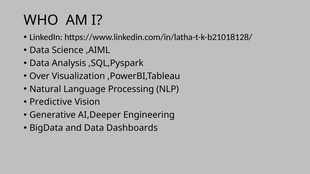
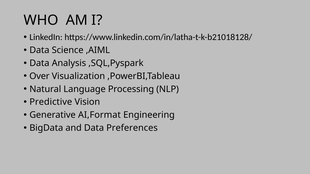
AI,Deeper: AI,Deeper -> AI,Format
Dashboards: Dashboards -> Preferences
